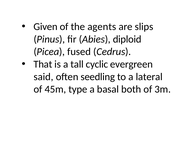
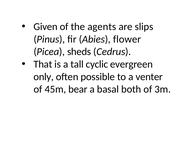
diploid: diploid -> flower
fused: fused -> sheds
said: said -> only
seedling: seedling -> possible
lateral: lateral -> venter
type: type -> bear
